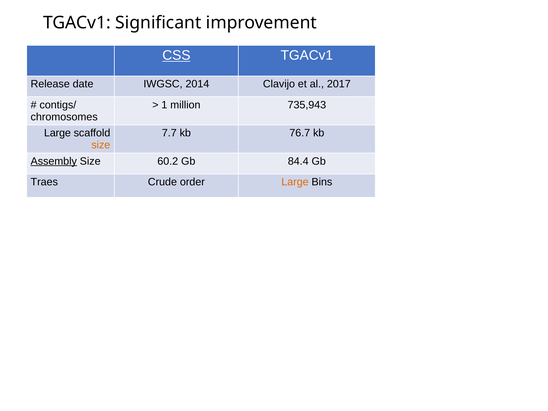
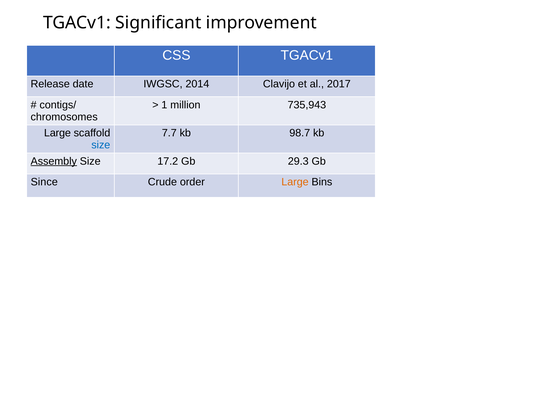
CSS underline: present -> none
76.7: 76.7 -> 98.7
size at (101, 145) colour: orange -> blue
60.2: 60.2 -> 17.2
84.4: 84.4 -> 29.3
Traes: Traes -> Since
